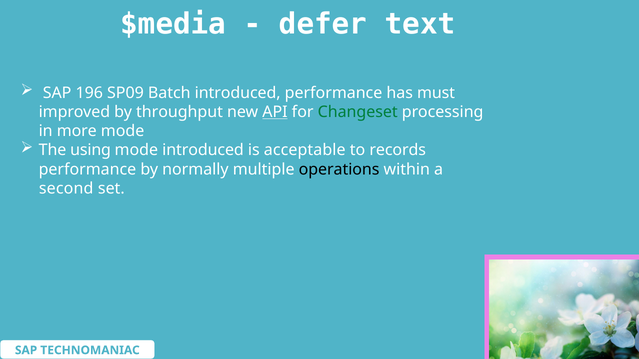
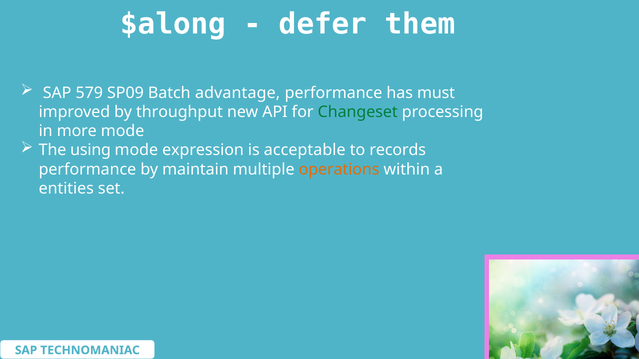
$media: $media -> $along
text: text -> them
196: 196 -> 579
Batch introduced: introduced -> advantage
API underline: present -> none
mode introduced: introduced -> expression
normally: normally -> maintain
operations colour: black -> orange
second: second -> entities
